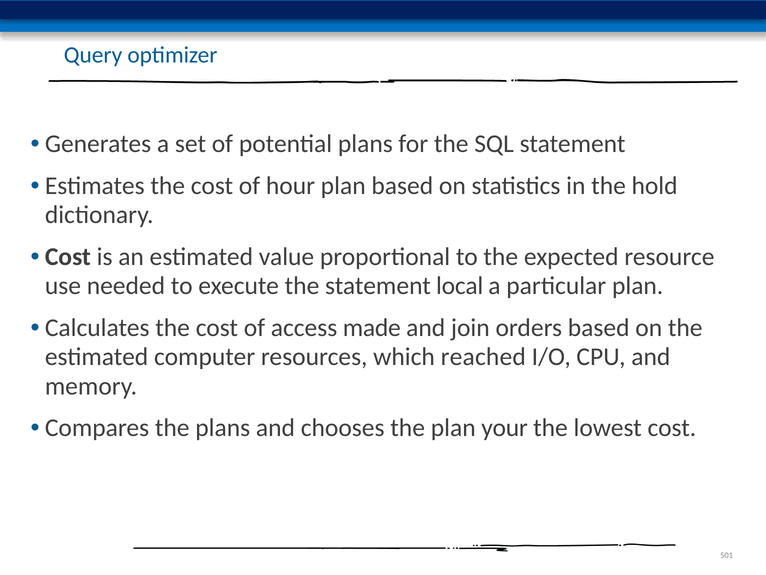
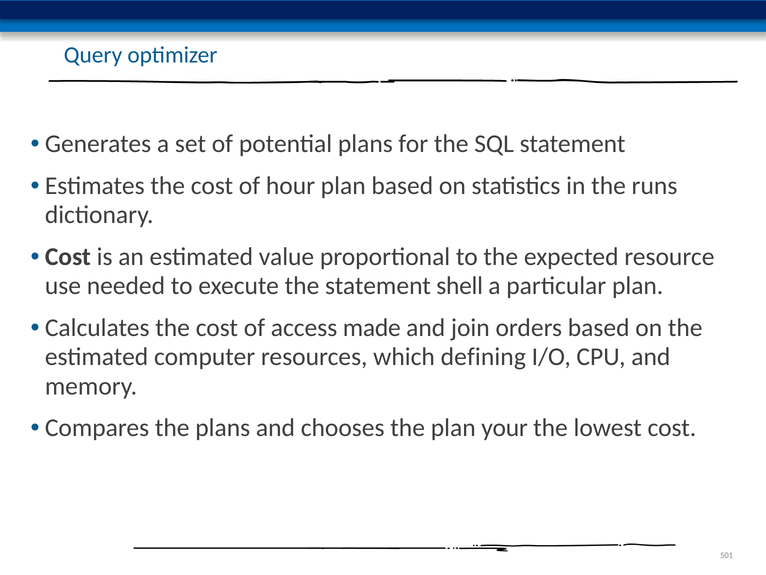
hold: hold -> runs
local: local -> shell
reached: reached -> defining
